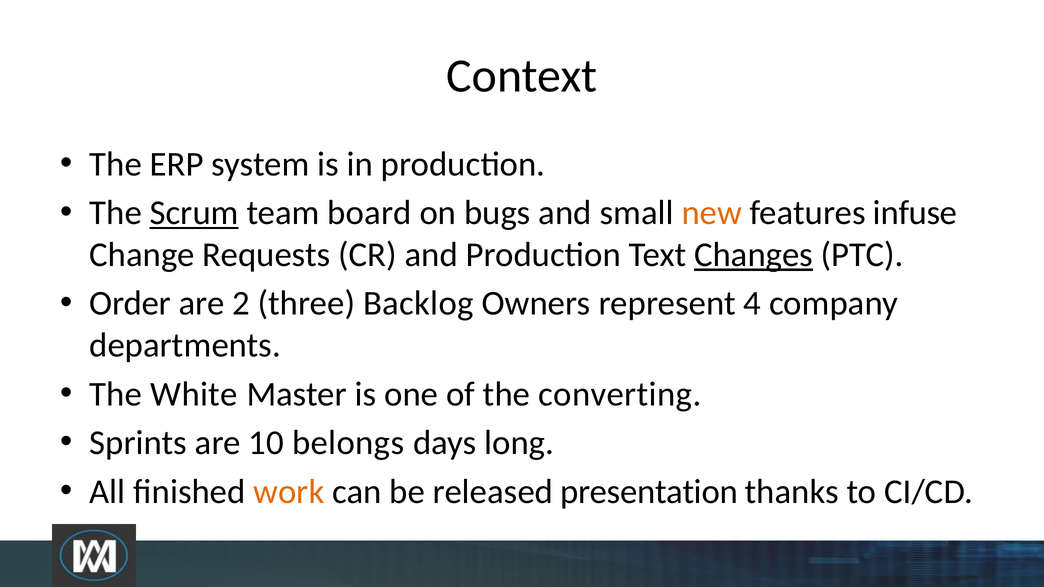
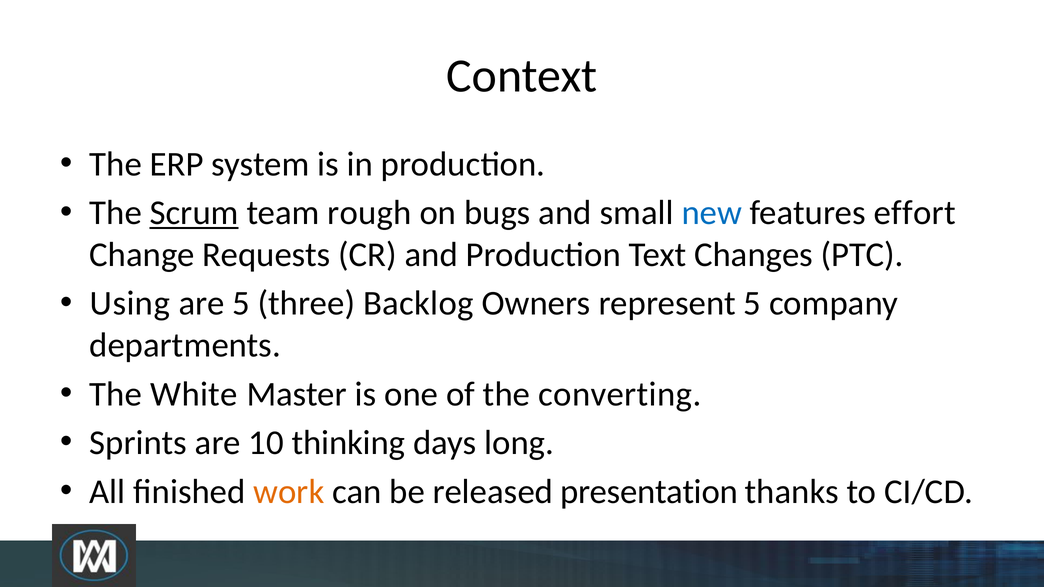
board: board -> rough
new colour: orange -> blue
infuse: infuse -> effort
Changes underline: present -> none
Order: Order -> Using
are 2: 2 -> 5
represent 4: 4 -> 5
belongs: belongs -> thinking
